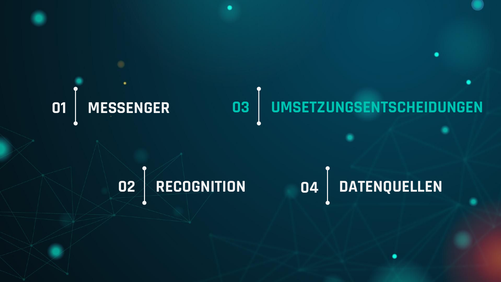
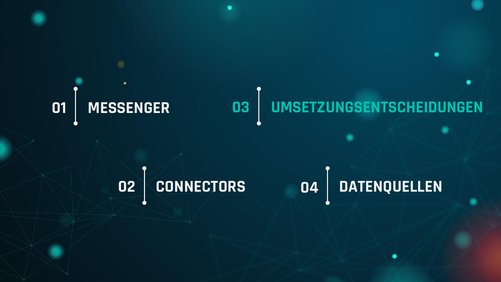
RECOGNITION: RECOGNITION -> CONNECTORS
